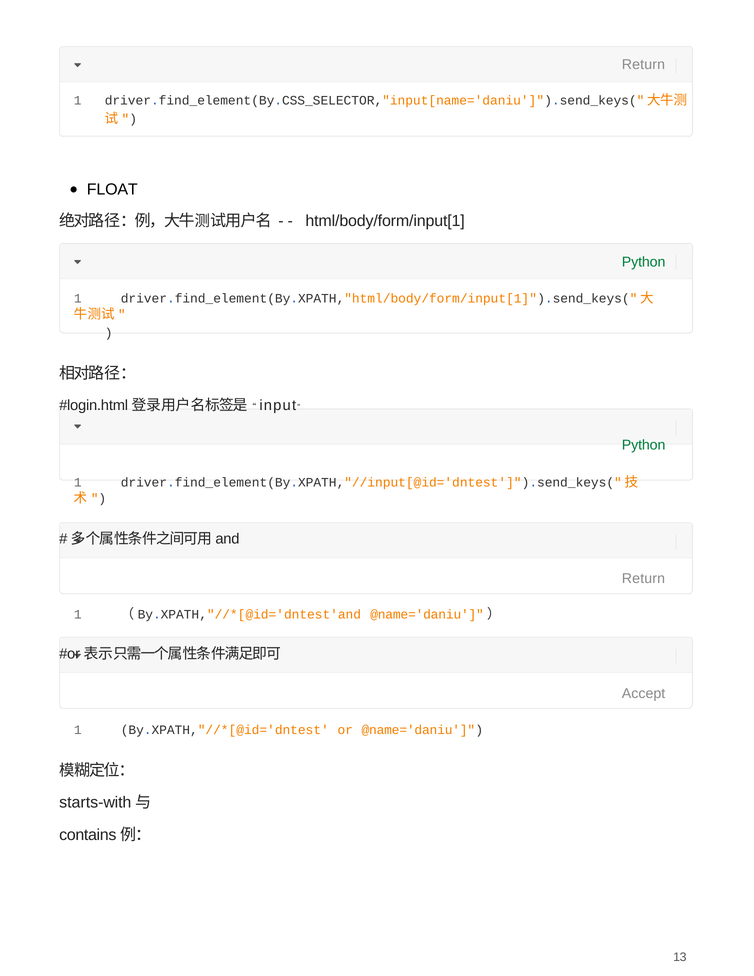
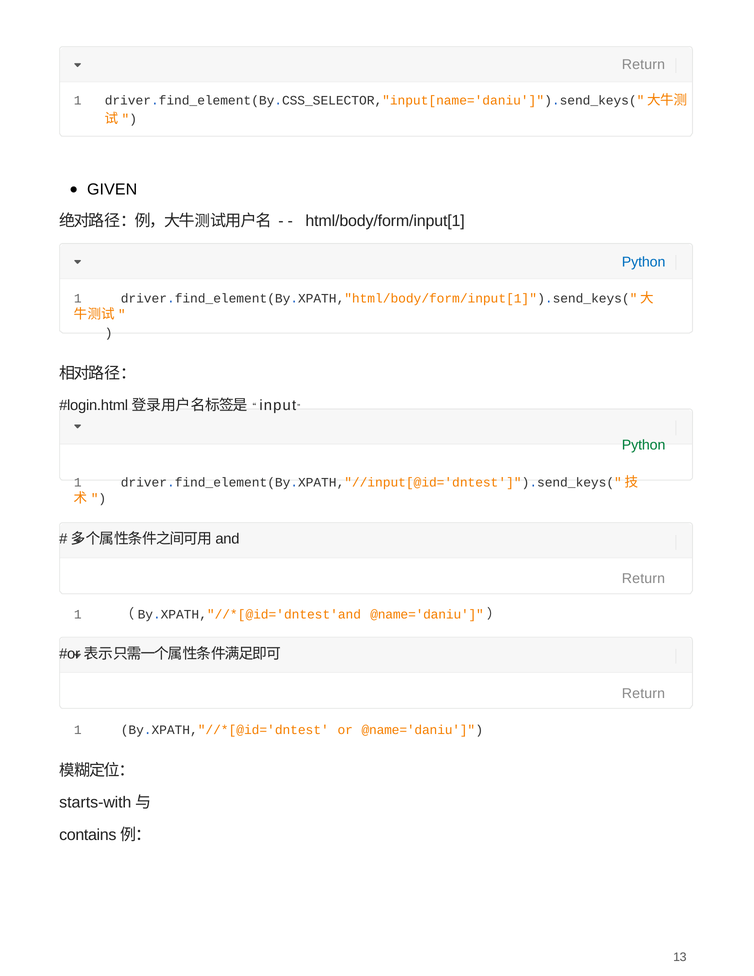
FLOAT: FLOAT -> GIVEN
Python at (644, 262) colour: green -> blue
Accept at (644, 693): Accept -> Return
